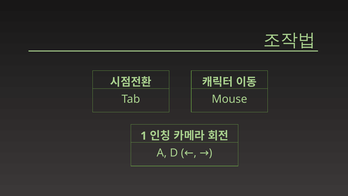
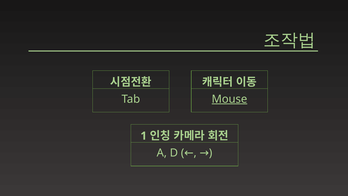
Mouse underline: none -> present
